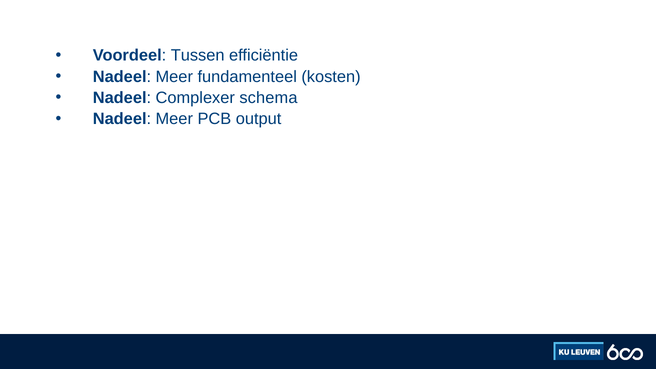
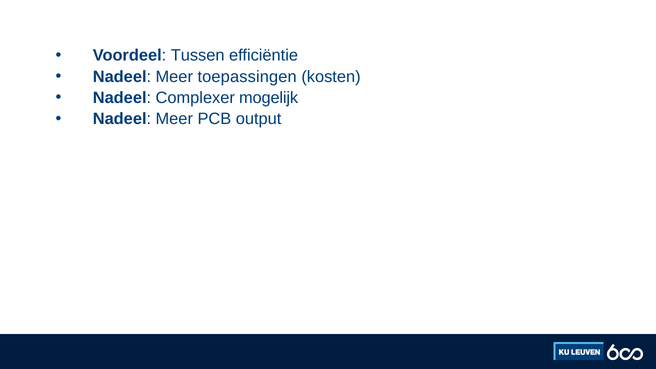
fundamenteel: fundamenteel -> toepassingen
schema: schema -> mogelijk
